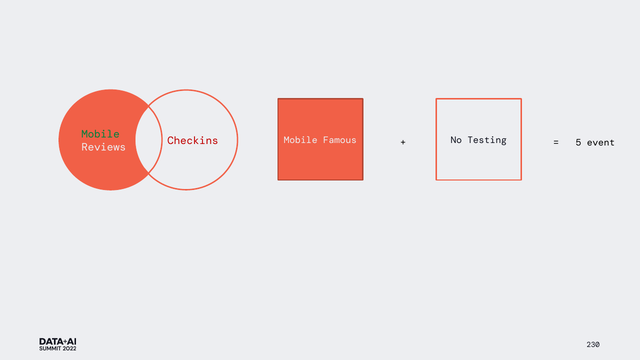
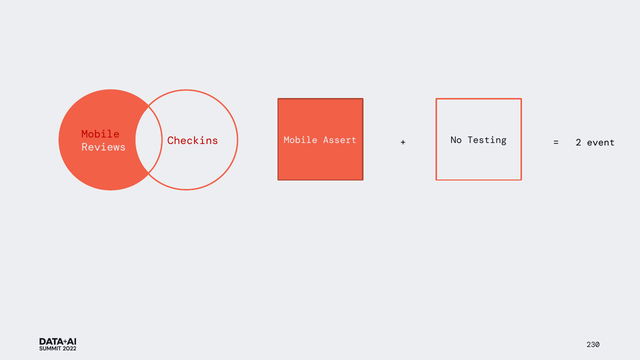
Mobile at (101, 134) colour: green -> red
Famous: Famous -> Assert
5: 5 -> 2
